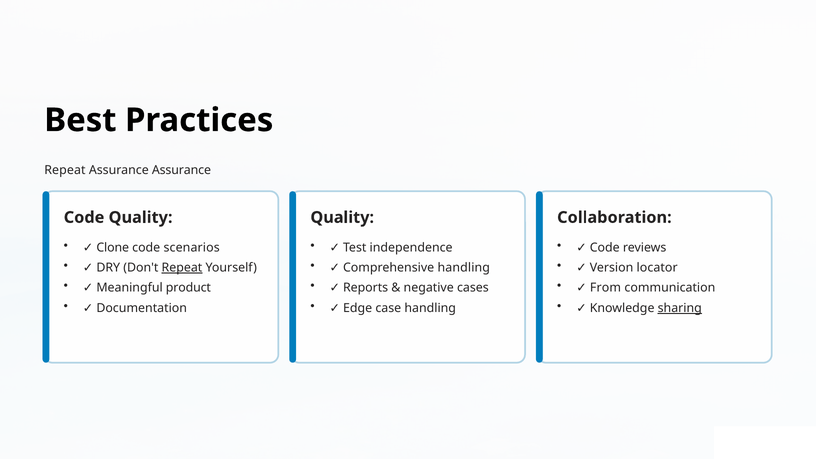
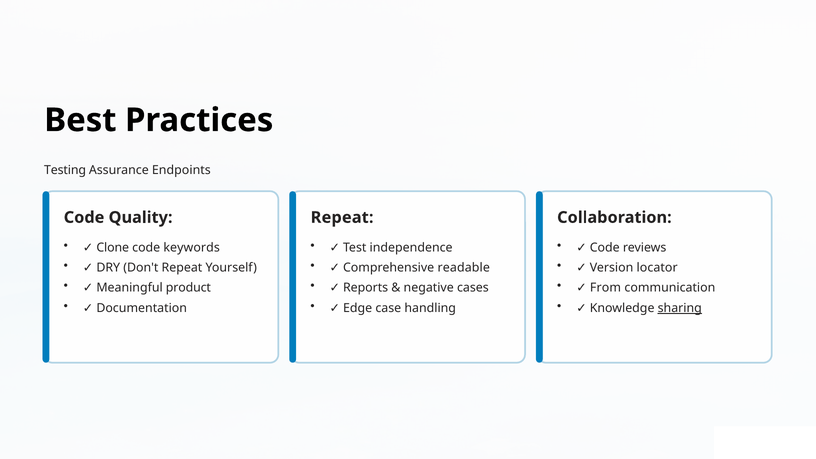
Repeat at (65, 170): Repeat -> Testing
Assurance Assurance: Assurance -> Endpoints
Quality at (342, 217): Quality -> Repeat
scenarios: scenarios -> keywords
Repeat at (182, 268) underline: present -> none
Comprehensive handling: handling -> readable
